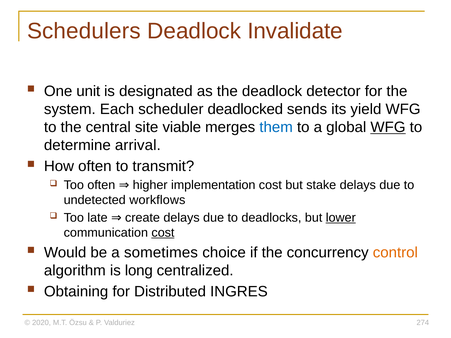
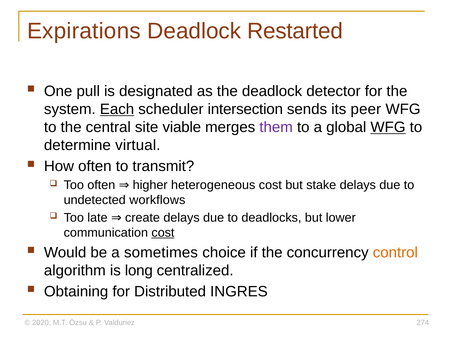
Schedulers: Schedulers -> Expirations
Invalidate: Invalidate -> Restarted
unit: unit -> pull
Each underline: none -> present
deadlocked: deadlocked -> intersection
yield: yield -> peer
them colour: blue -> purple
arrival: arrival -> virtual
implementation: implementation -> heterogeneous
lower underline: present -> none
